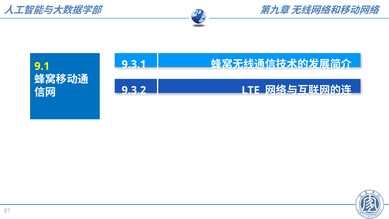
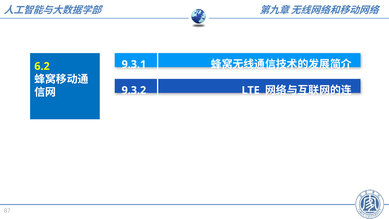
9.1: 9.1 -> 6.2
